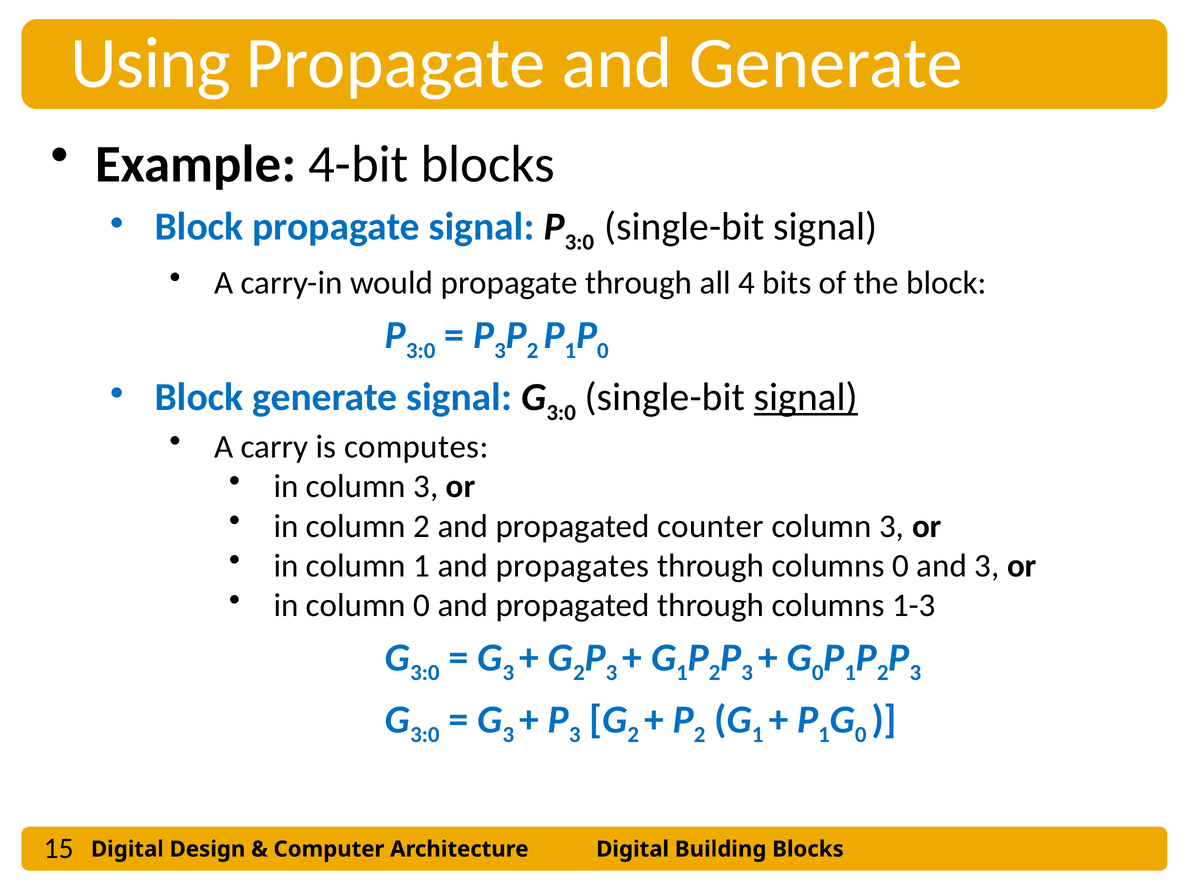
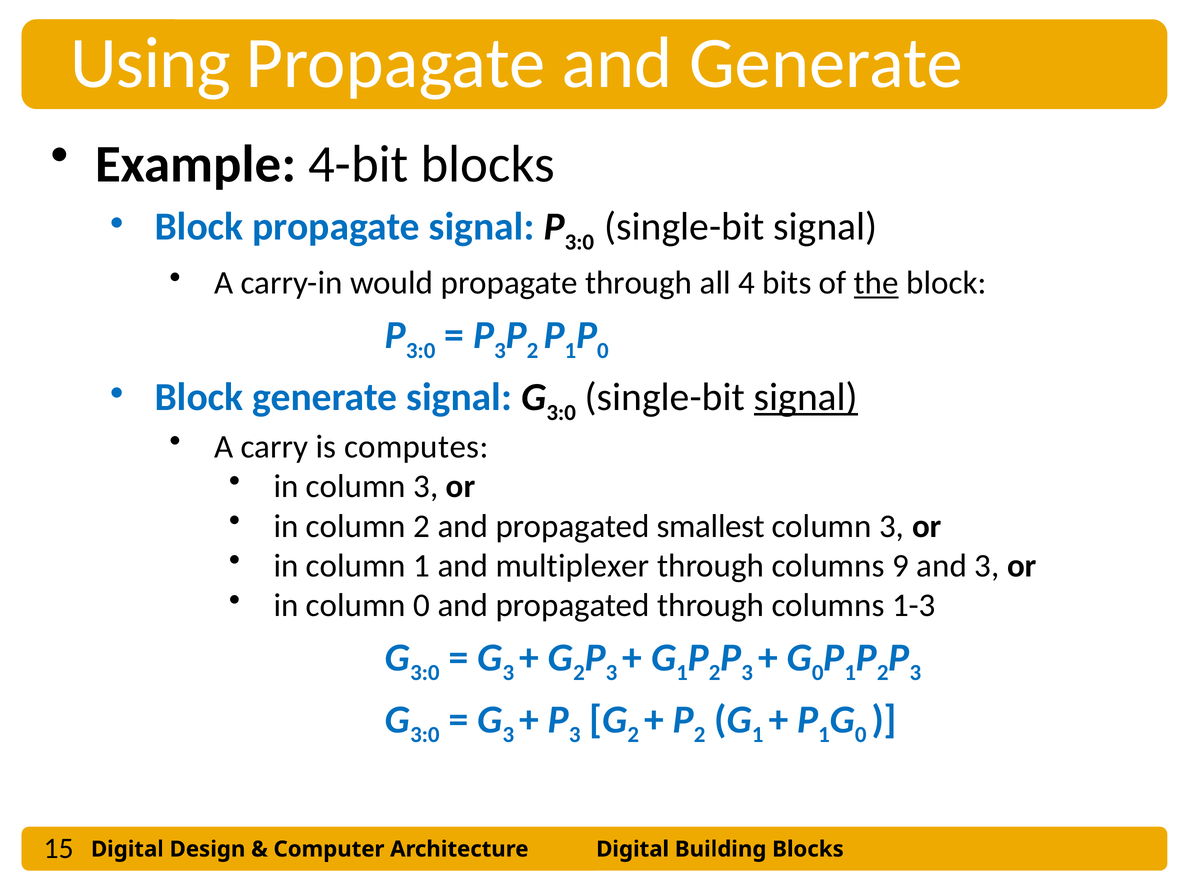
the underline: none -> present
counter: counter -> smallest
propagates: propagates -> multiplexer
columns 0: 0 -> 9
